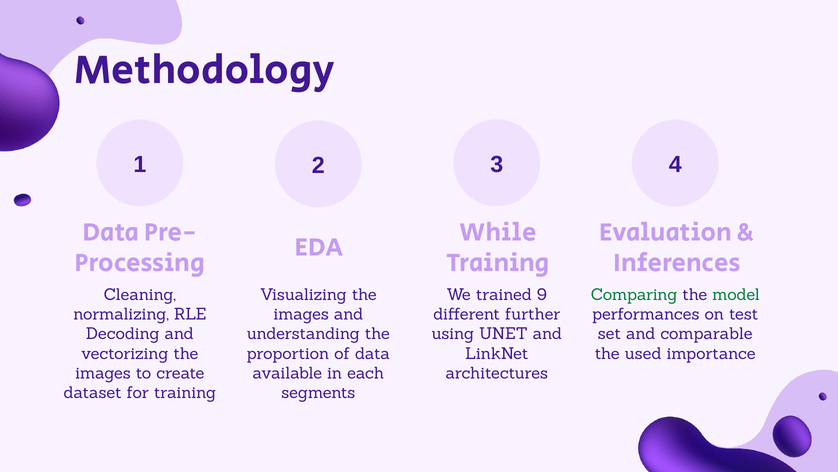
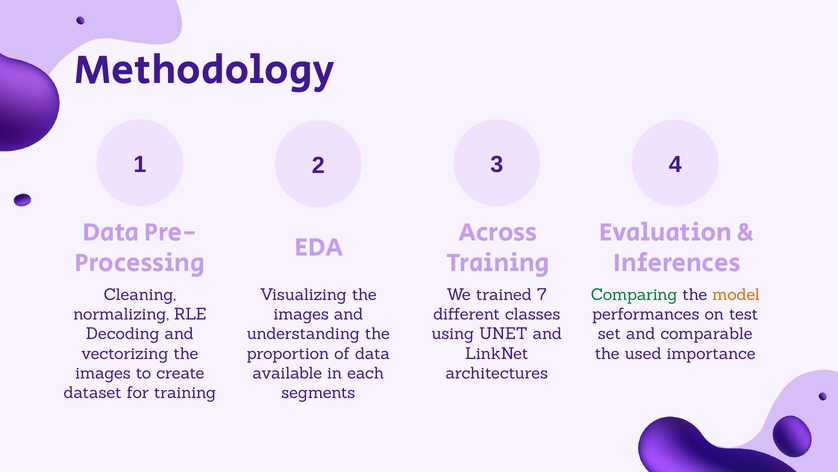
While: While -> Across
9: 9 -> 7
model colour: green -> orange
further: further -> classes
